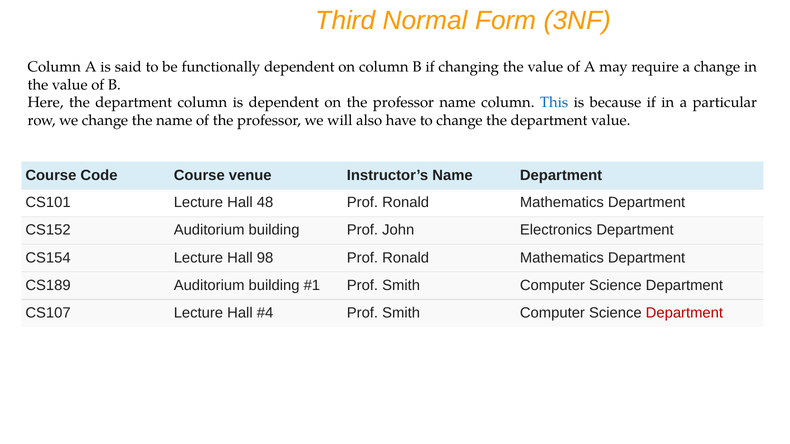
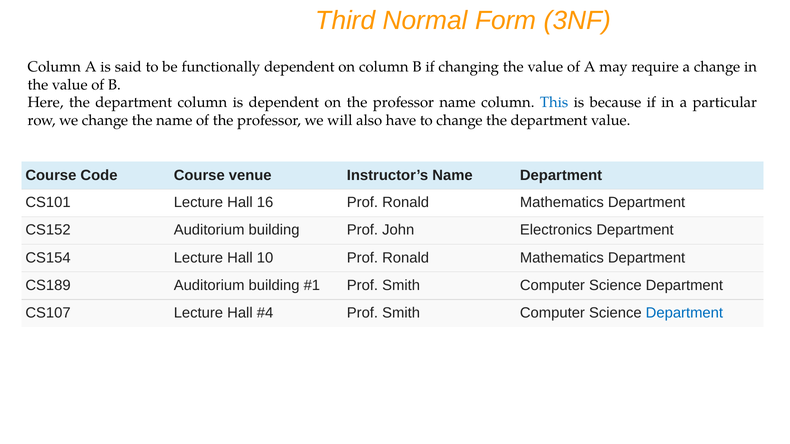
48: 48 -> 16
98: 98 -> 10
Department at (684, 313) colour: red -> blue
